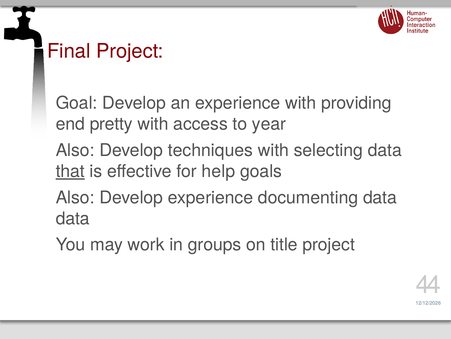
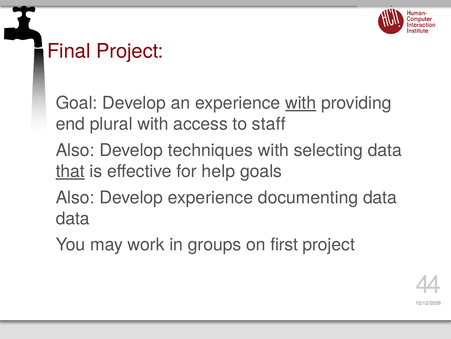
with at (301, 103) underline: none -> present
pretty: pretty -> plural
year: year -> staff
title: title -> first
